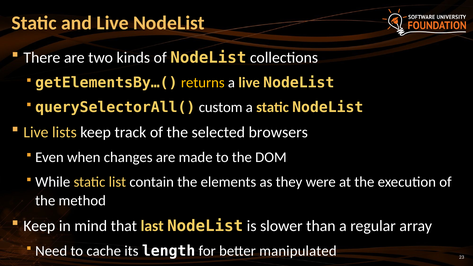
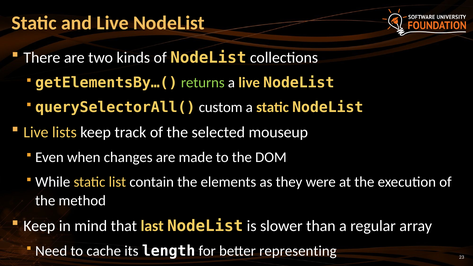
returns colour: yellow -> light green
browsers: browsers -> mouseup
manipulated: manipulated -> representing
